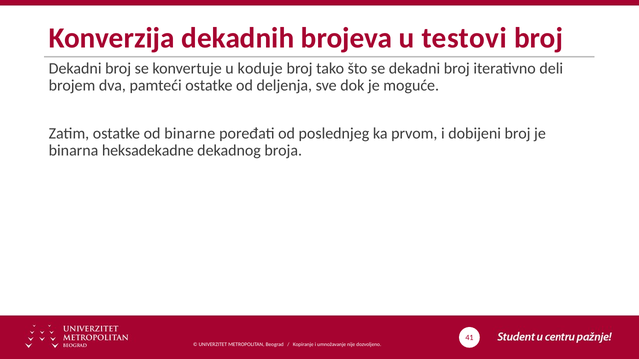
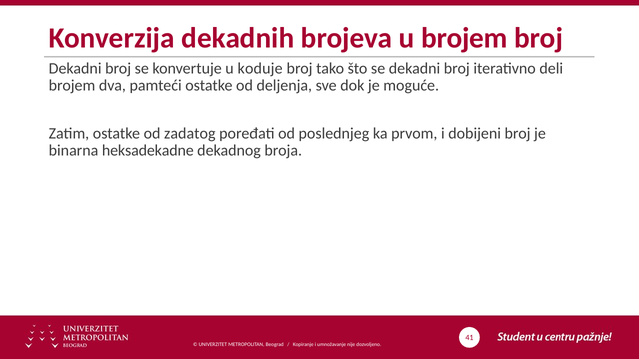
u testovi: testovi -> brojem
binarne: binarne -> zadatog
